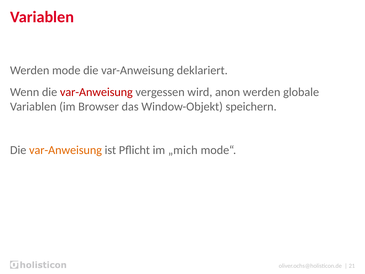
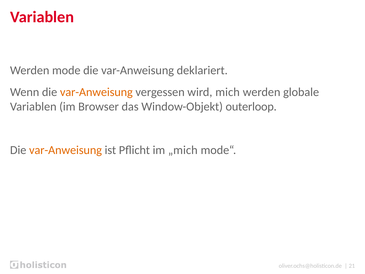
var-Anweisung at (96, 92) colour: red -> orange
anon: anon -> mich
speichern: speichern -> outerloop
